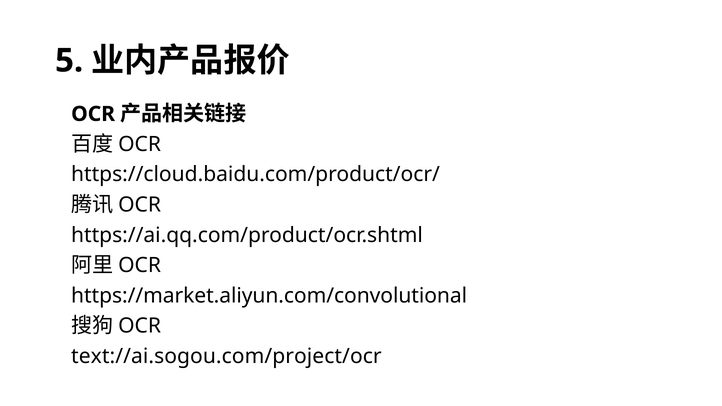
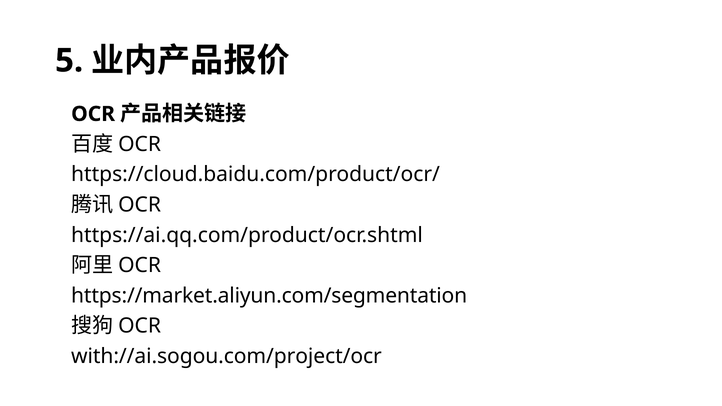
https://market.aliyun.com/convolutional: https://market.aliyun.com/convolutional -> https://market.aliyun.com/segmentation
text://ai.sogou.com/project/ocr: text://ai.sogou.com/project/ocr -> with://ai.sogou.com/project/ocr
